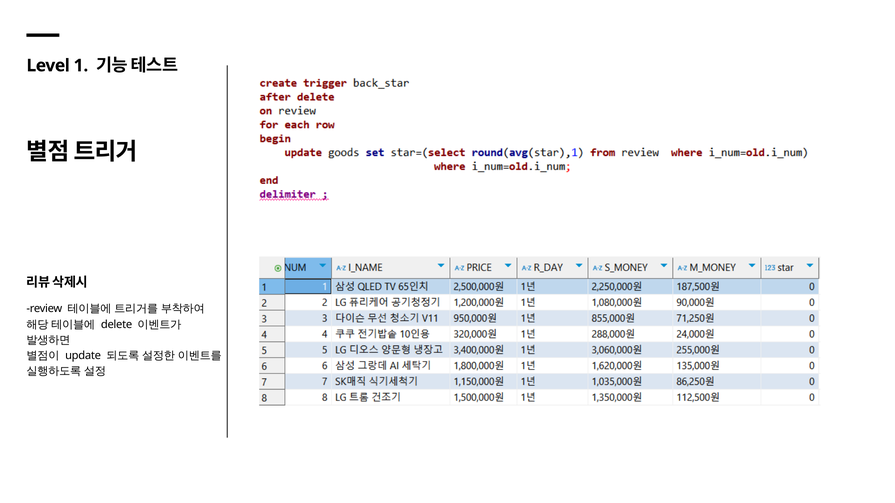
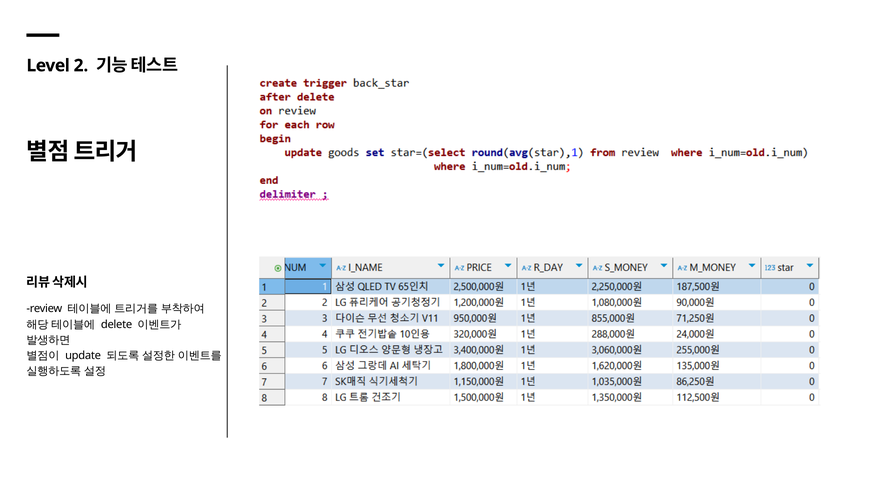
1: 1 -> 2
